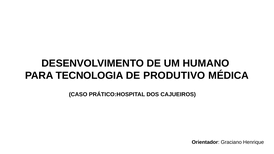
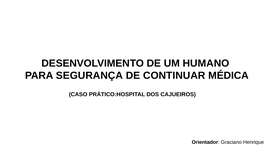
TECNOLOGIA: TECNOLOGIA -> SEGURANÇA
PRODUTIVO: PRODUTIVO -> CONTINUAR
